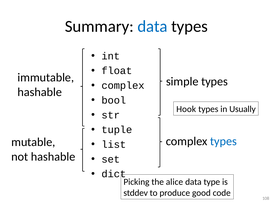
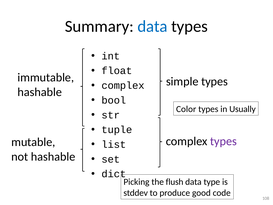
Hook: Hook -> Color
types at (223, 141) colour: blue -> purple
alice: alice -> flush
